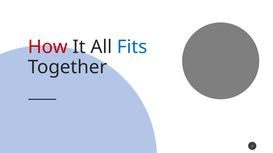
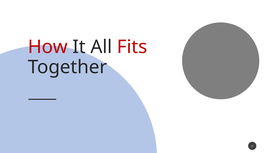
Fits colour: blue -> red
